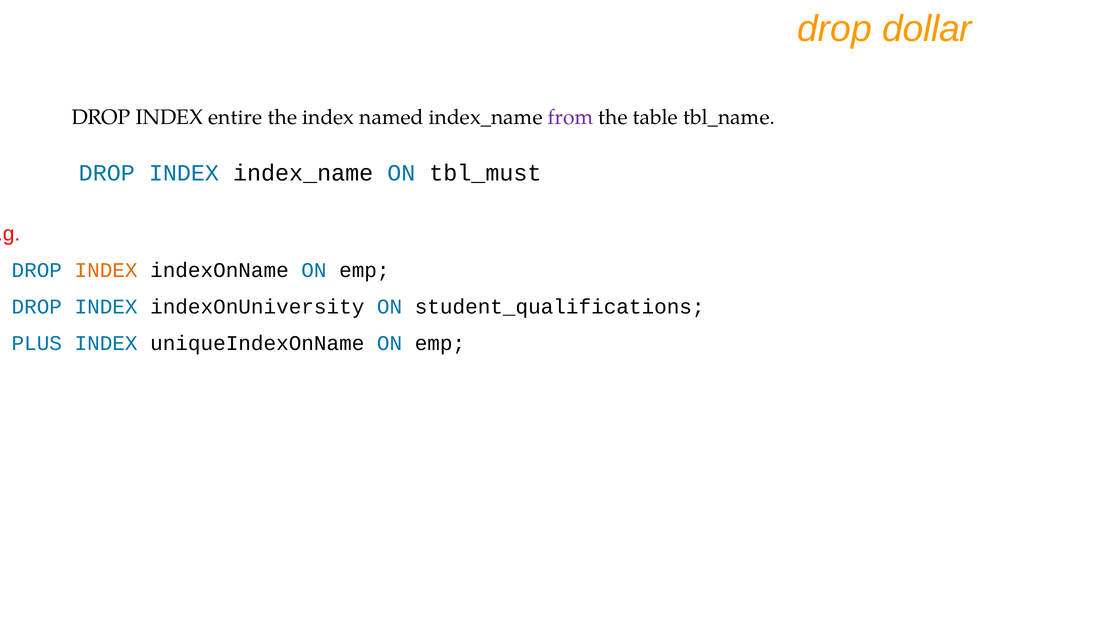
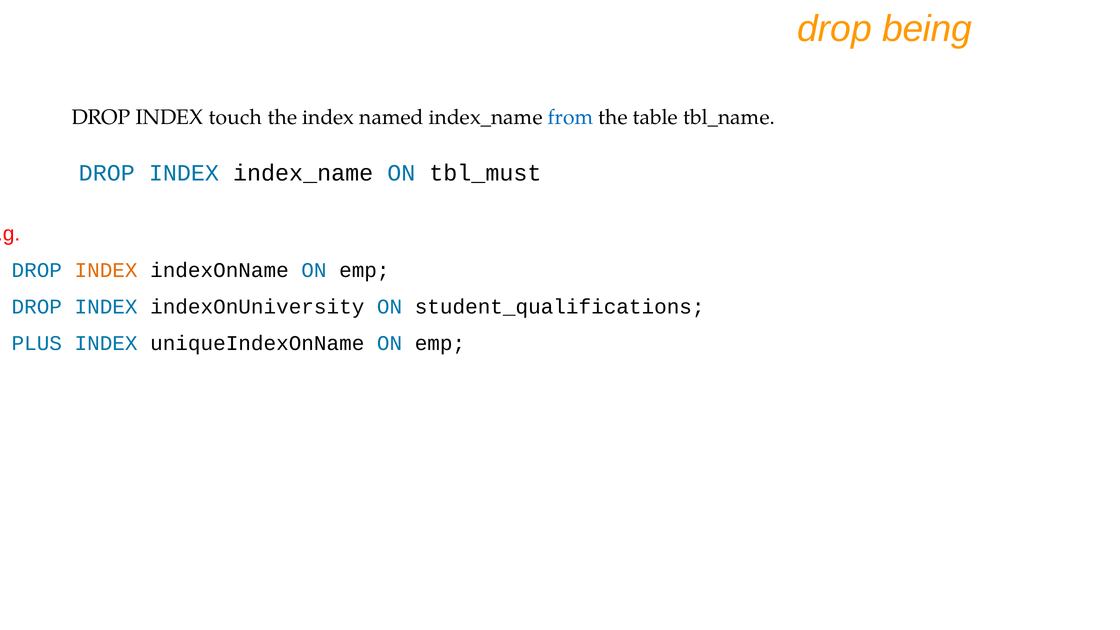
dollar: dollar -> being
entire: entire -> touch
from colour: purple -> blue
